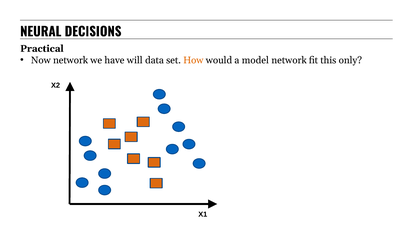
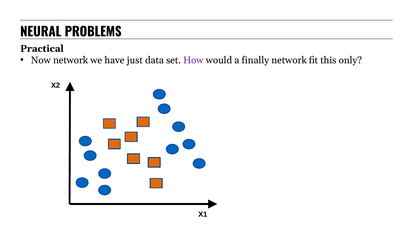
DECISIONS: DECISIONS -> PROBLEMS
will: will -> just
How colour: orange -> purple
model: model -> finally
